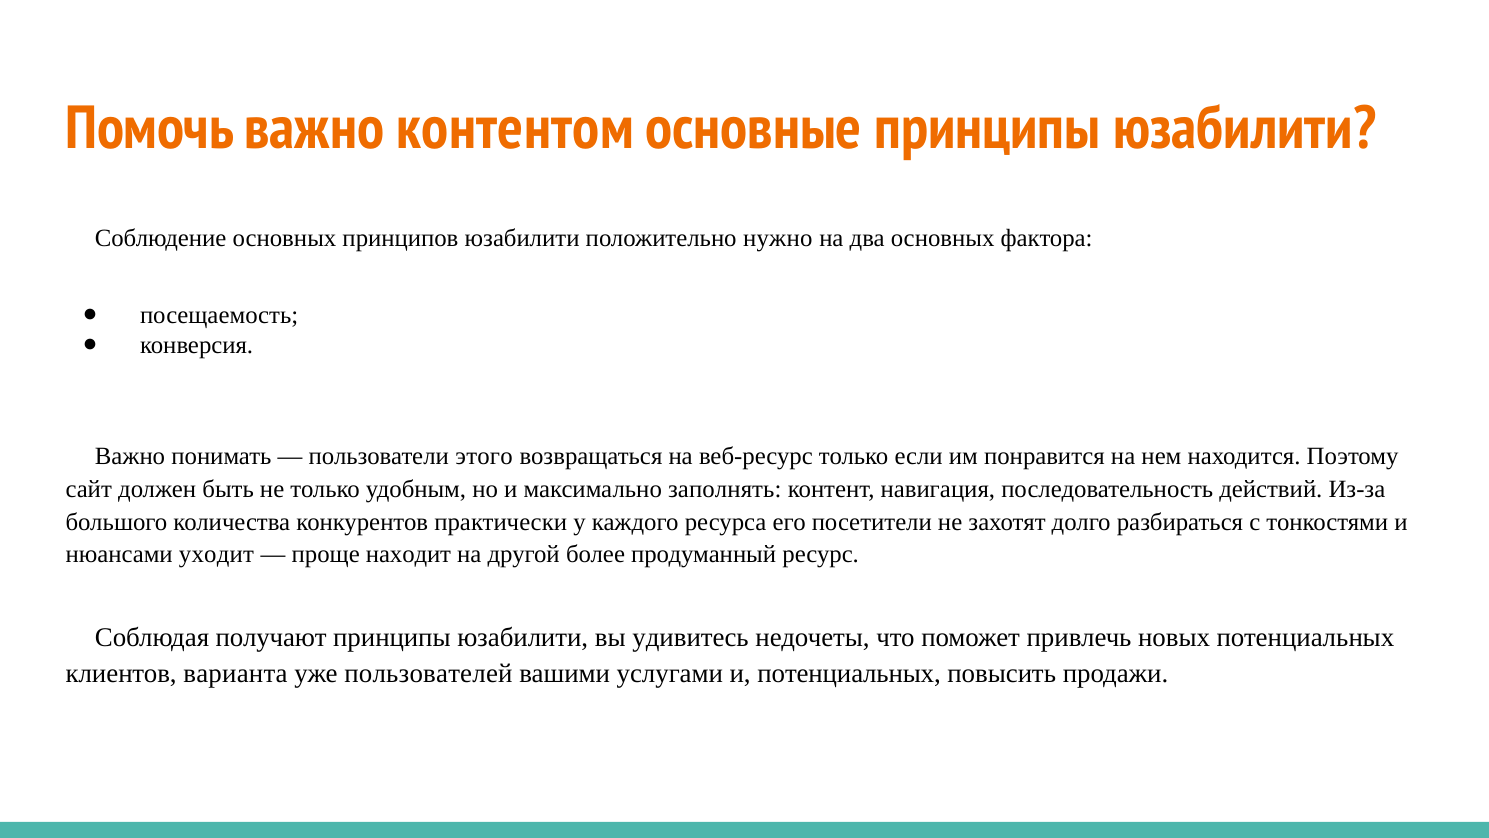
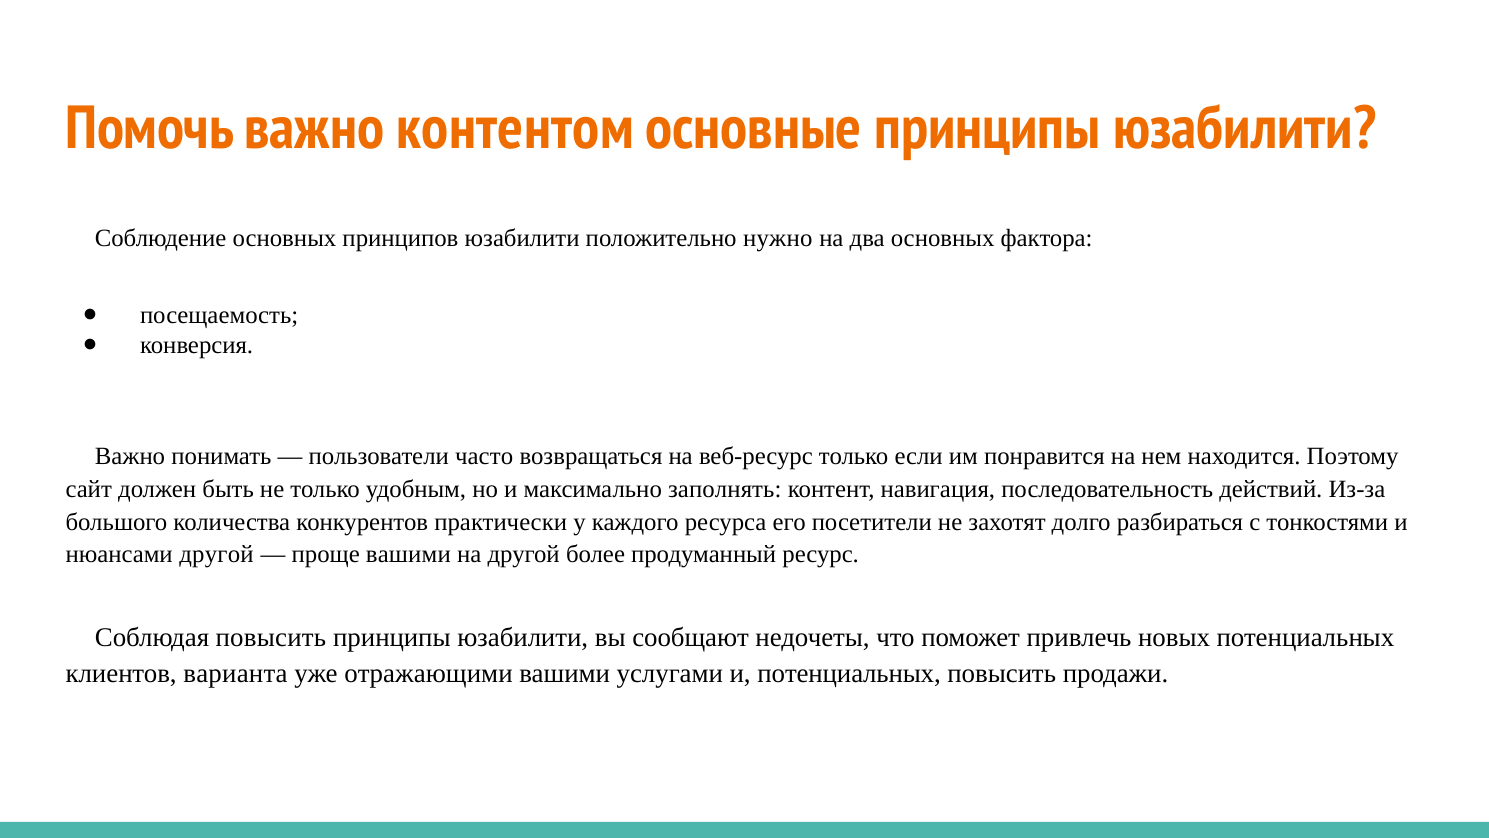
этого: этого -> часто
нюансами уходит: уходит -> другой
проще находит: находит -> вашими
Соблюдая получают: получают -> повысить
удивитесь: удивитесь -> сообщают
пользователей: пользователей -> отражающими
